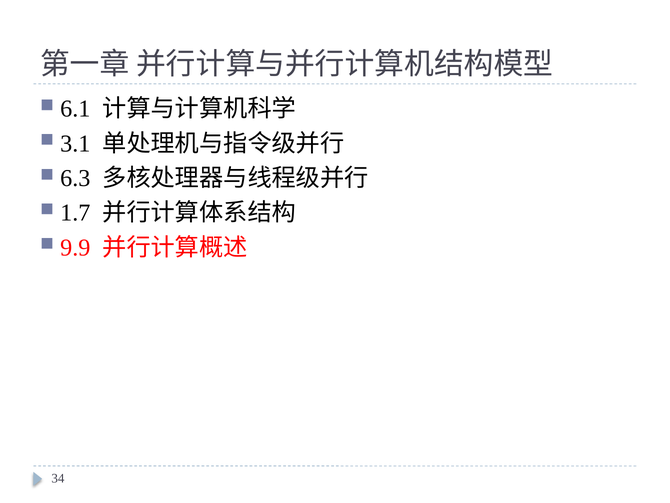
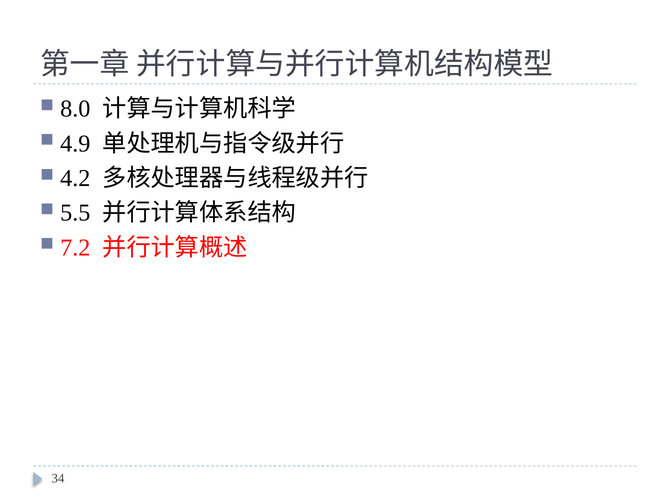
6.1: 6.1 -> 8.0
3.1: 3.1 -> 4.9
6.3: 6.3 -> 4.2
1.7: 1.7 -> 5.5
9.9: 9.9 -> 7.2
